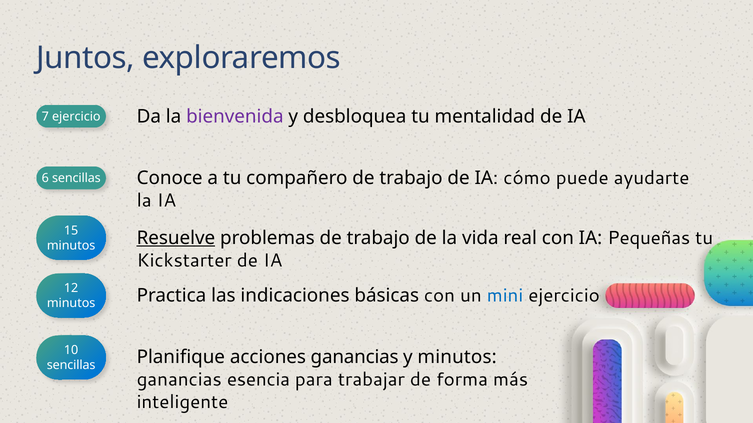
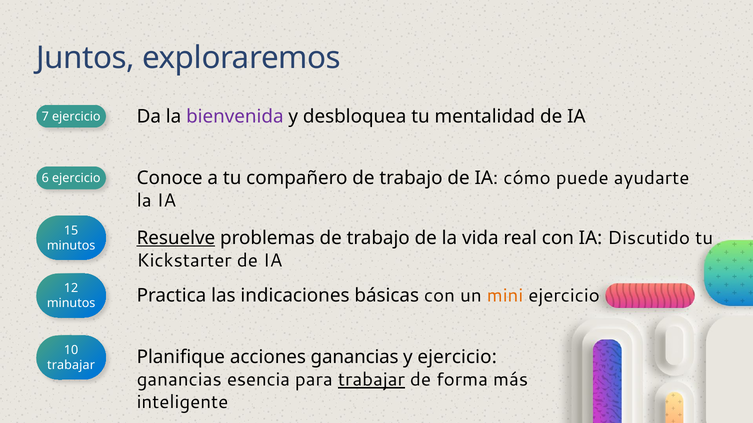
6 sencillas: sencillas -> ejercicio
Pequeñas: Pequeñas -> Discutido
mini colour: blue -> orange
sencillas at (71, 366): sencillas -> trabajar
y minutos: minutos -> ejercicio
trabajar at (371, 380) underline: none -> present
